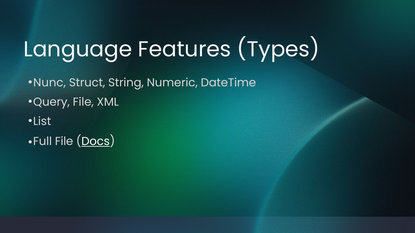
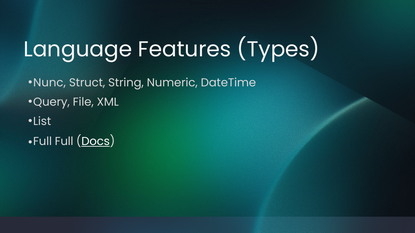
Full File: File -> Full
